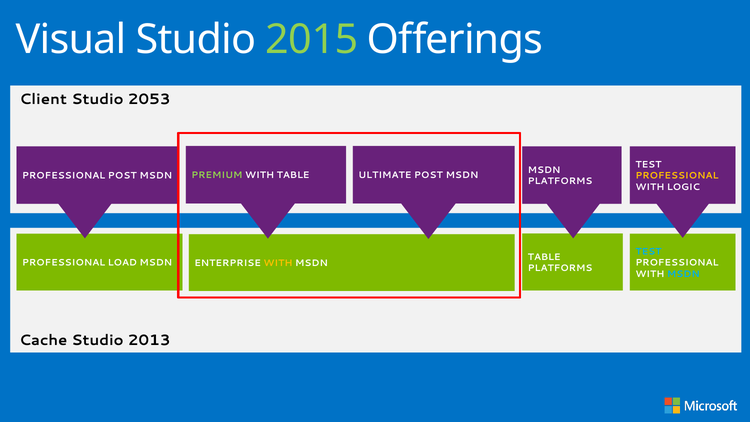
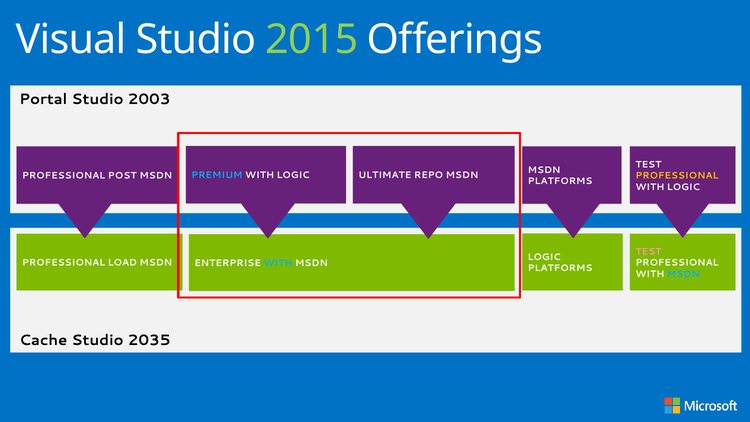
Client: Client -> Portal
2053: 2053 -> 2003
PREMIUM colour: light green -> light blue
TABLE at (293, 175): TABLE -> LOGIC
ULTIMATE POST: POST -> REPO
TEST at (648, 251) colour: light blue -> pink
TABLE at (544, 257): TABLE -> LOGIC
WITH at (278, 263) colour: yellow -> light blue
2013: 2013 -> 2035
